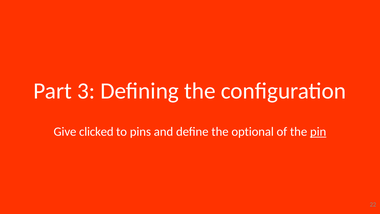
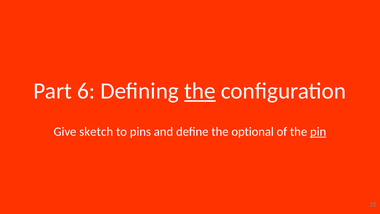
3: 3 -> 6
the at (200, 91) underline: none -> present
clicked: clicked -> sketch
